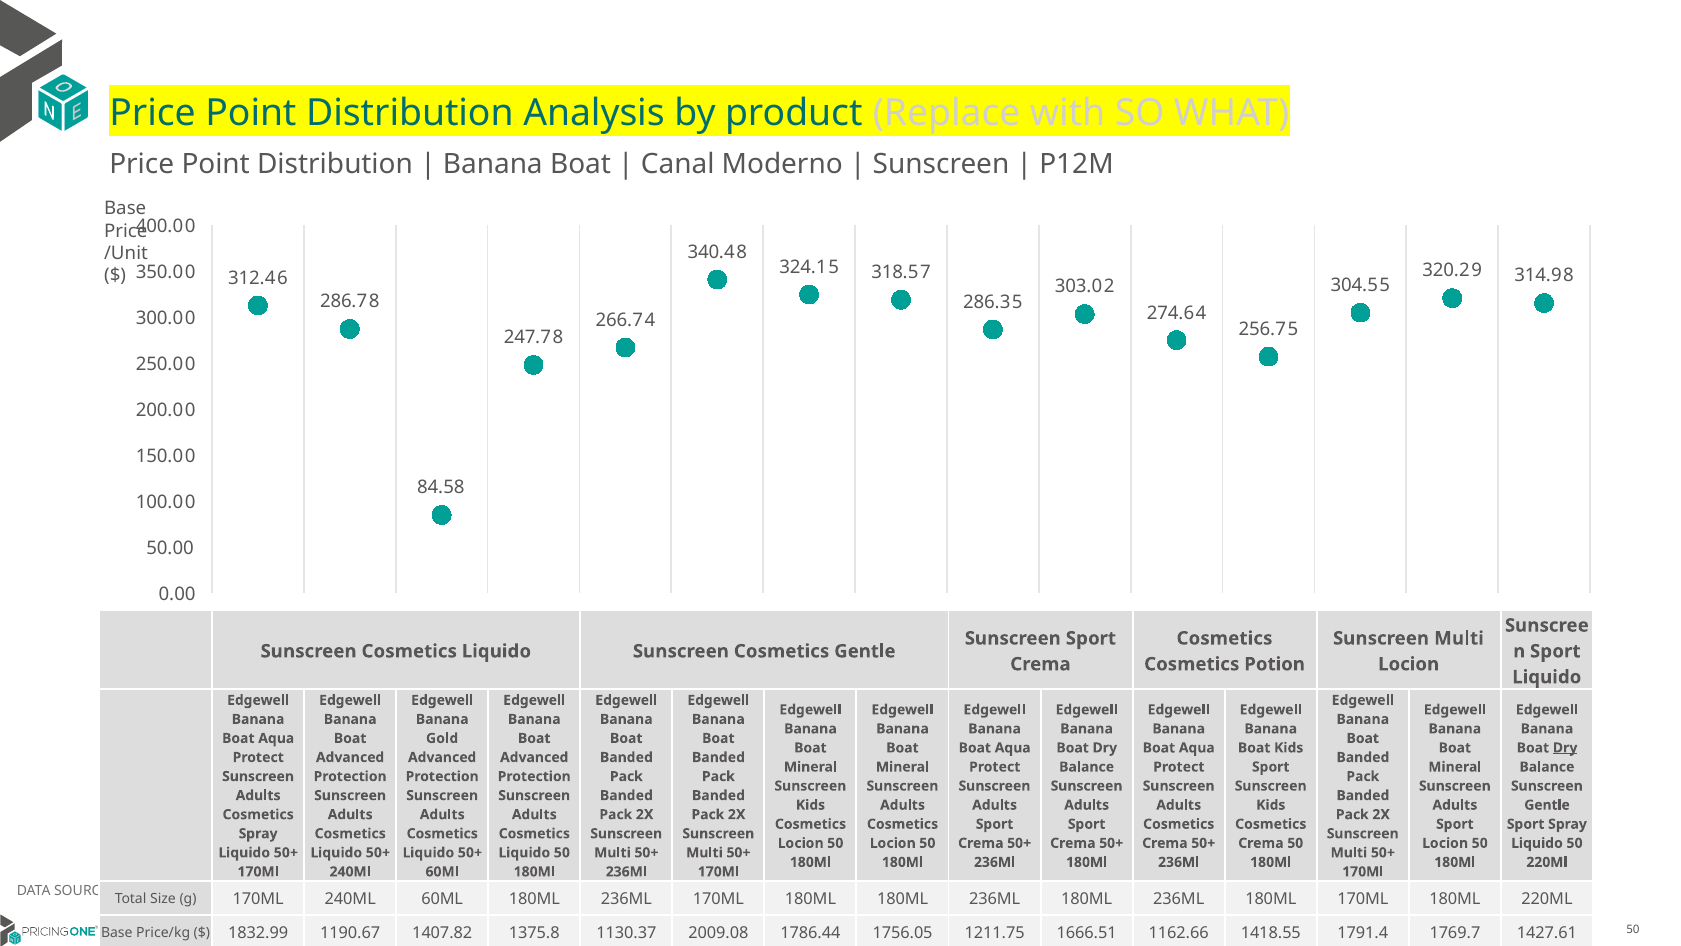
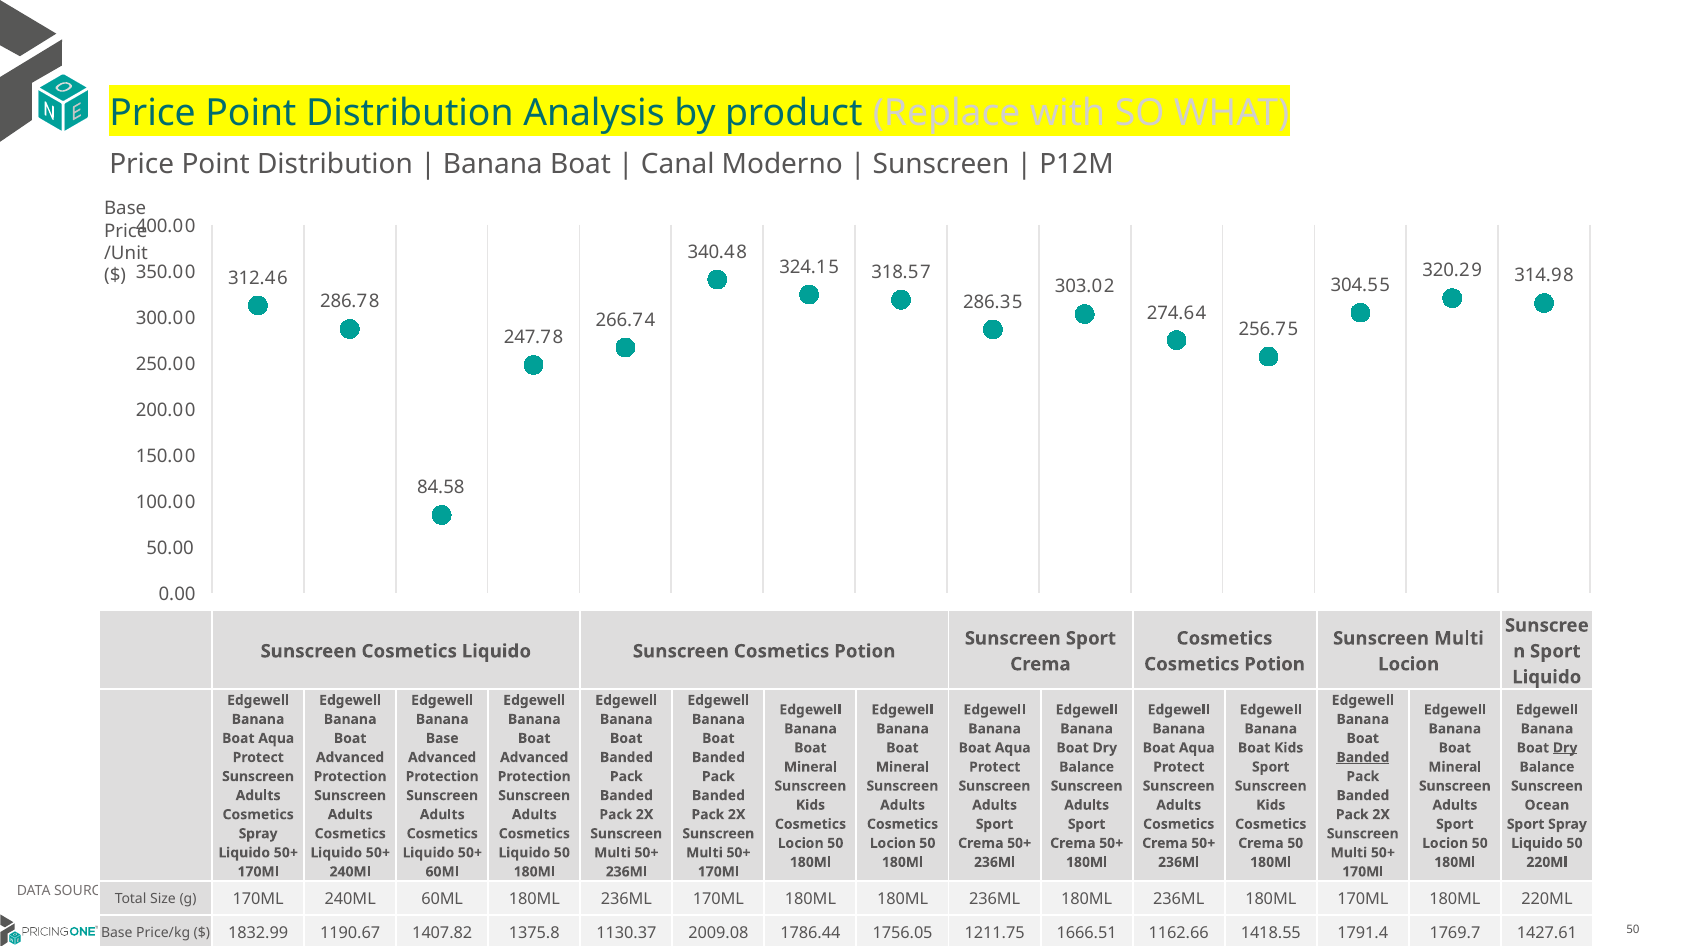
Sunscreen Cosmetics Gentle: Gentle -> Potion
Gold at (442, 738): Gold -> Base
Banded at (1363, 757) underline: none -> present
Gentle at (1547, 805): Gentle -> Ocean
